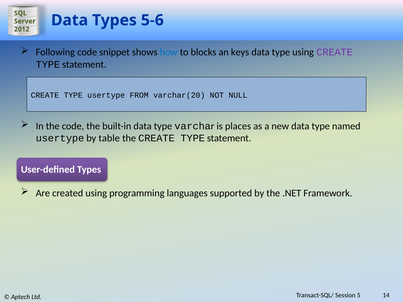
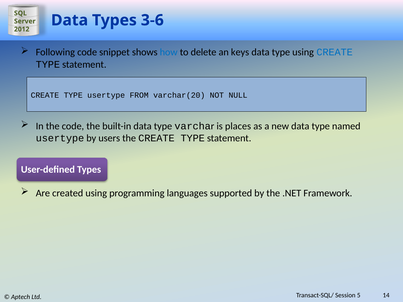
5-6: 5-6 -> 3-6
blocks: blocks -> delete
CREATE at (335, 52) colour: purple -> blue
table: table -> users
